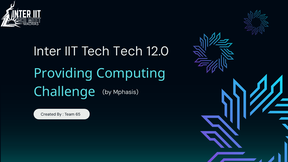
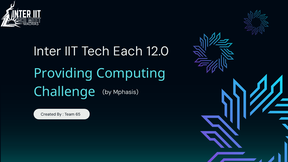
Tech Tech: Tech -> Each
